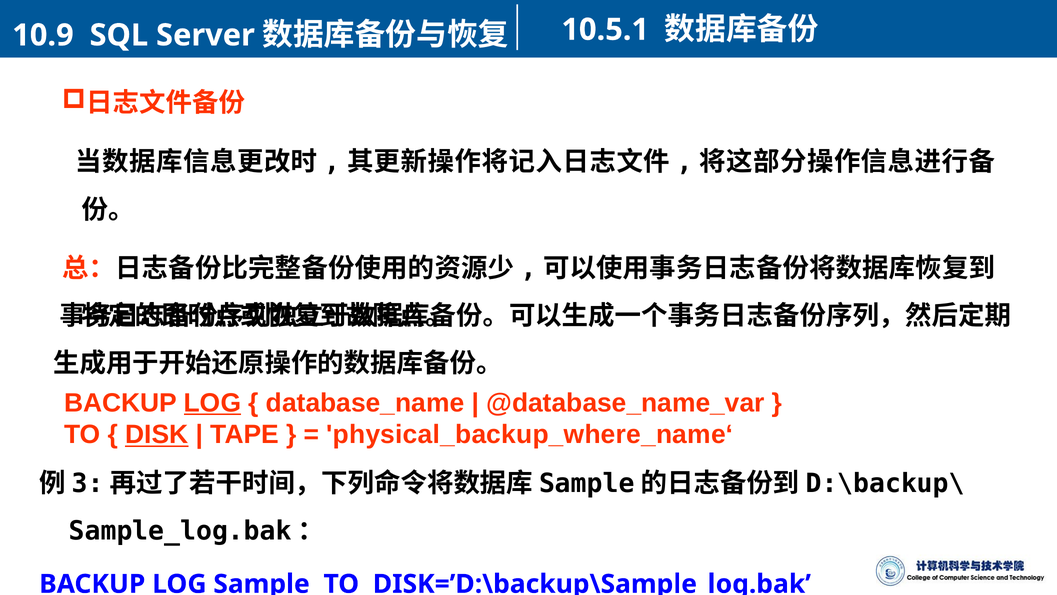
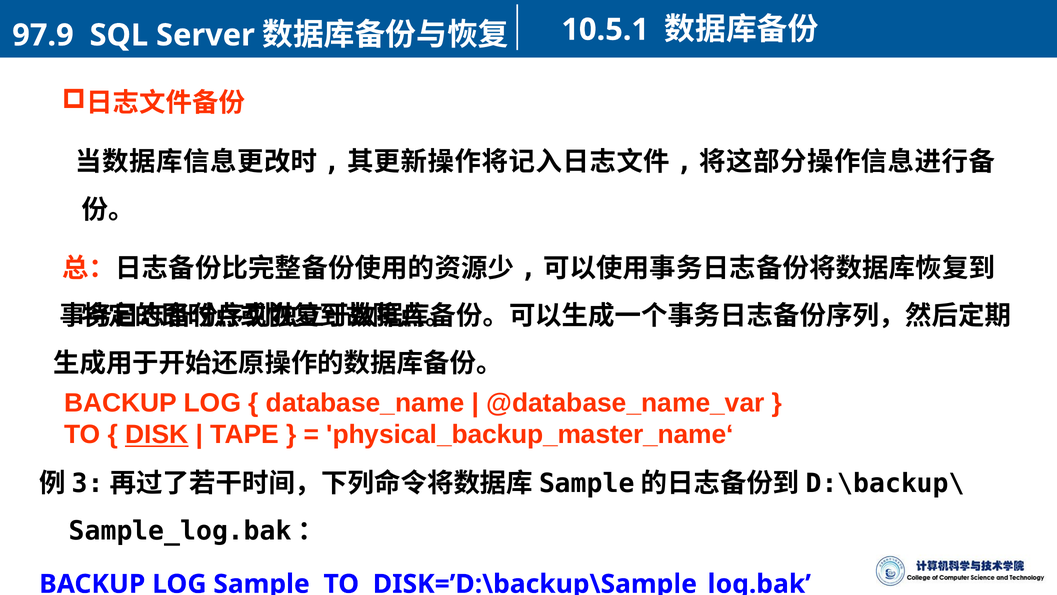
10.9: 10.9 -> 97.9
LOG at (212, 403) underline: present -> none
physical_backup_where_name‘: physical_backup_where_name‘ -> physical_backup_master_name‘
